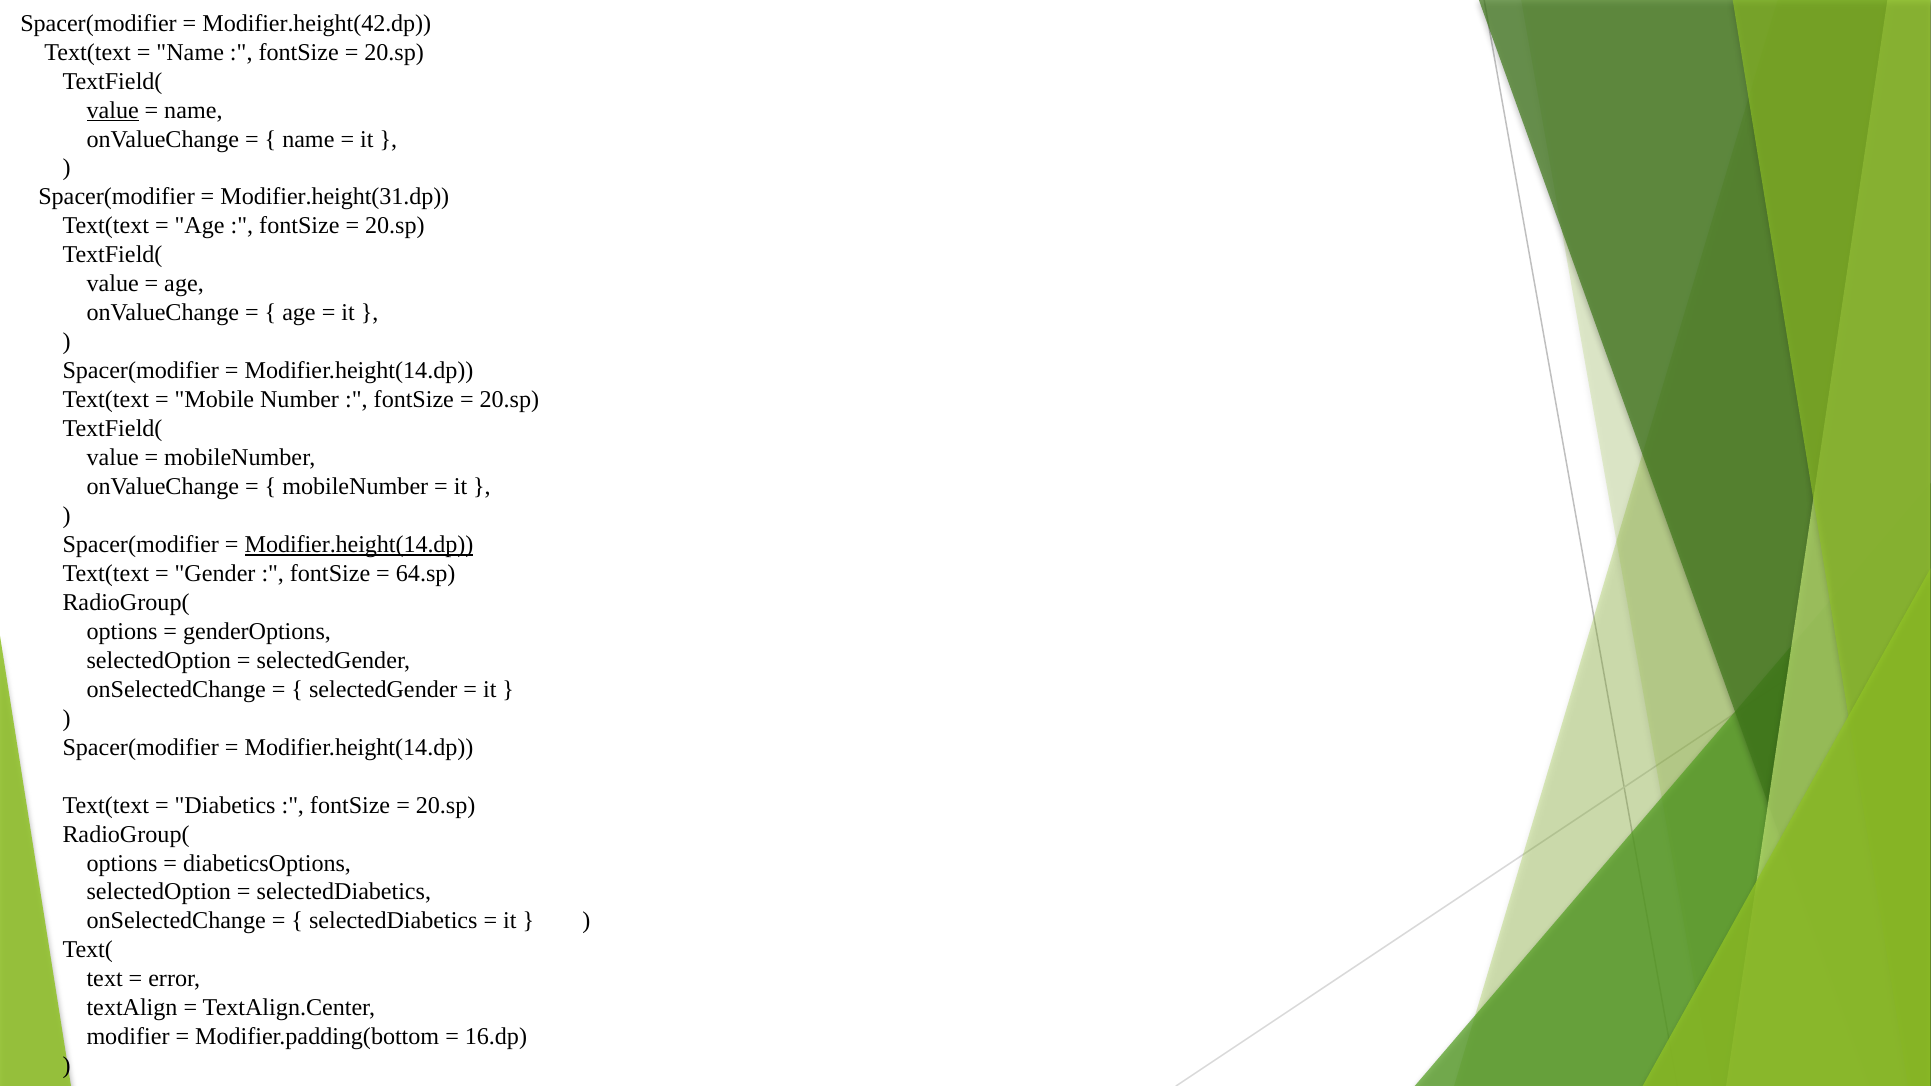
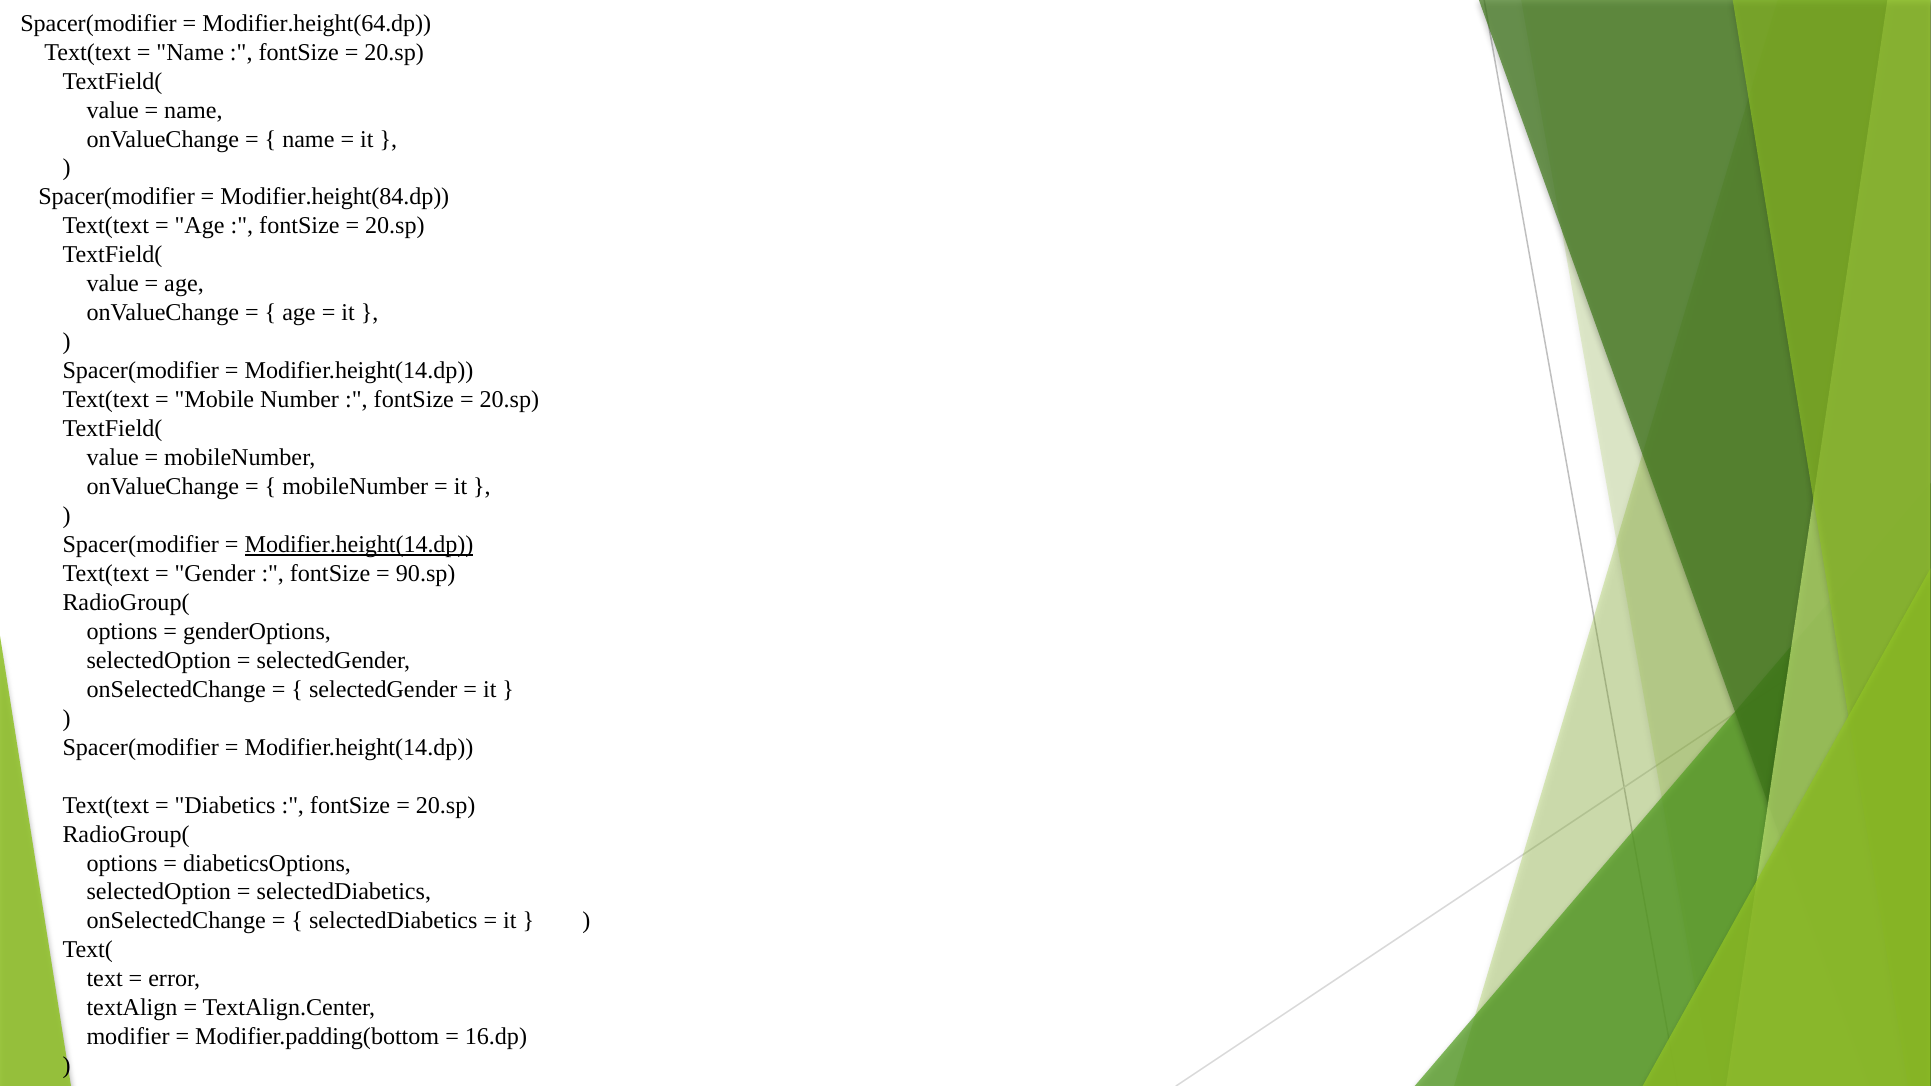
Modifier.height(42.dp: Modifier.height(42.dp -> Modifier.height(64.dp
value at (113, 110) underline: present -> none
Modifier.height(31.dp: Modifier.height(31.dp -> Modifier.height(84.dp
64.sp: 64.sp -> 90.sp
